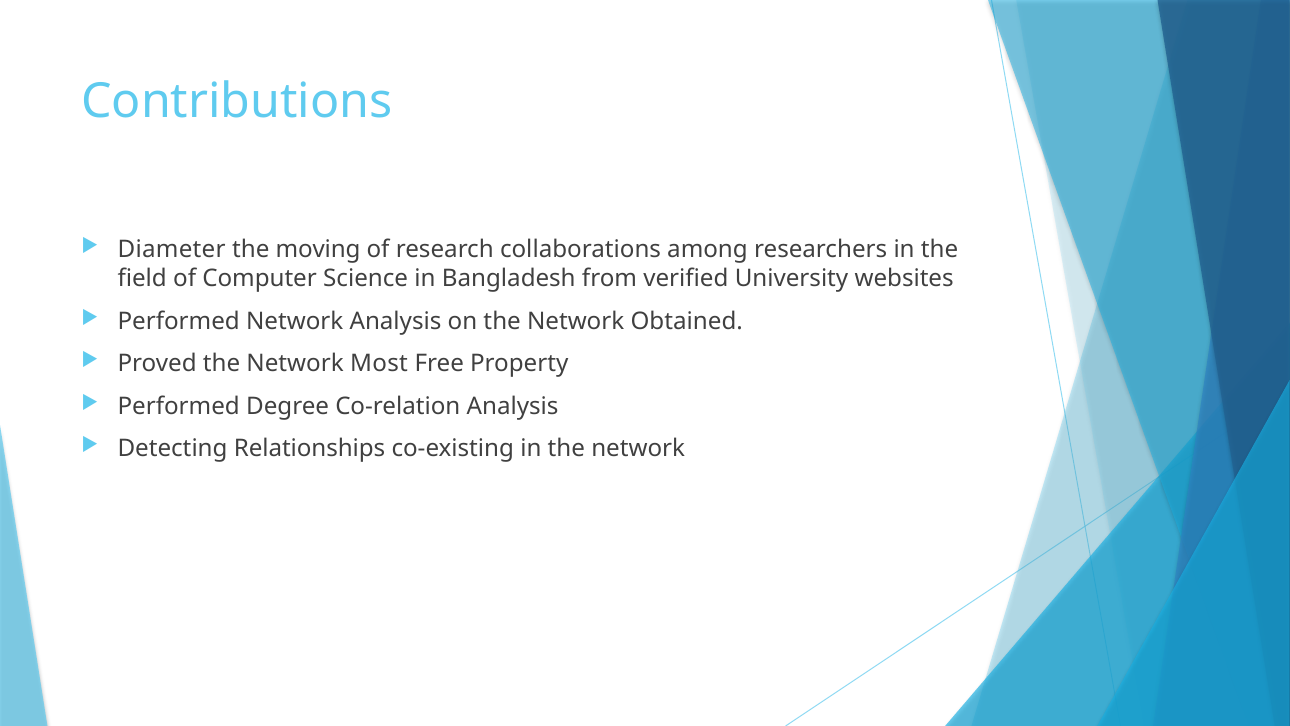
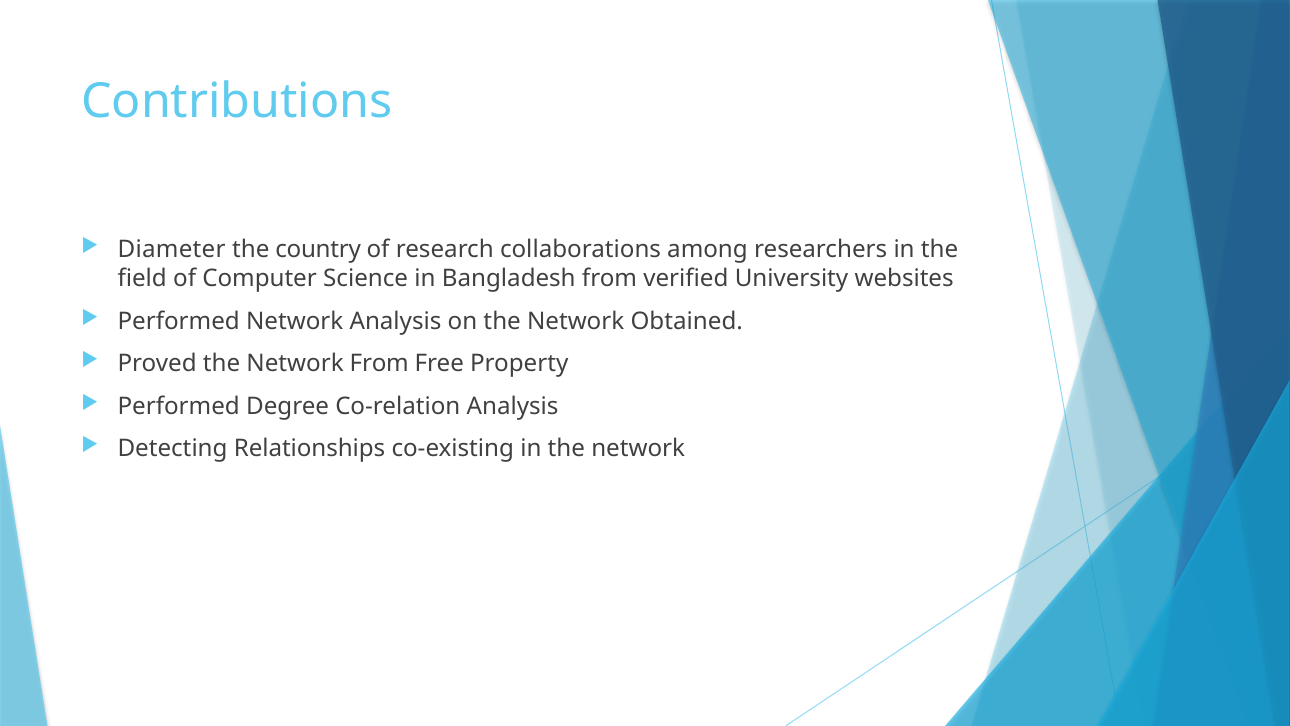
moving: moving -> country
Network Most: Most -> From
